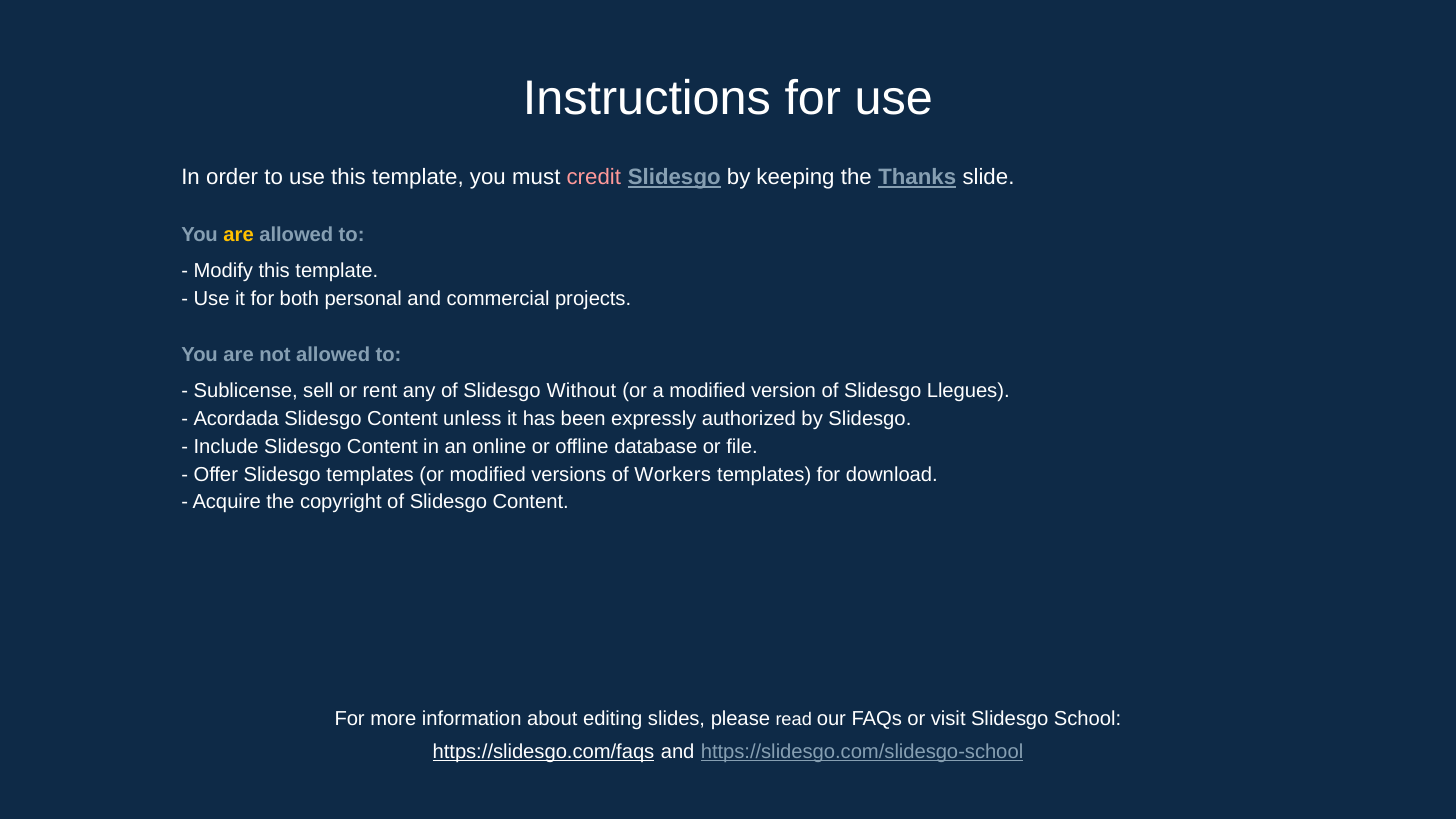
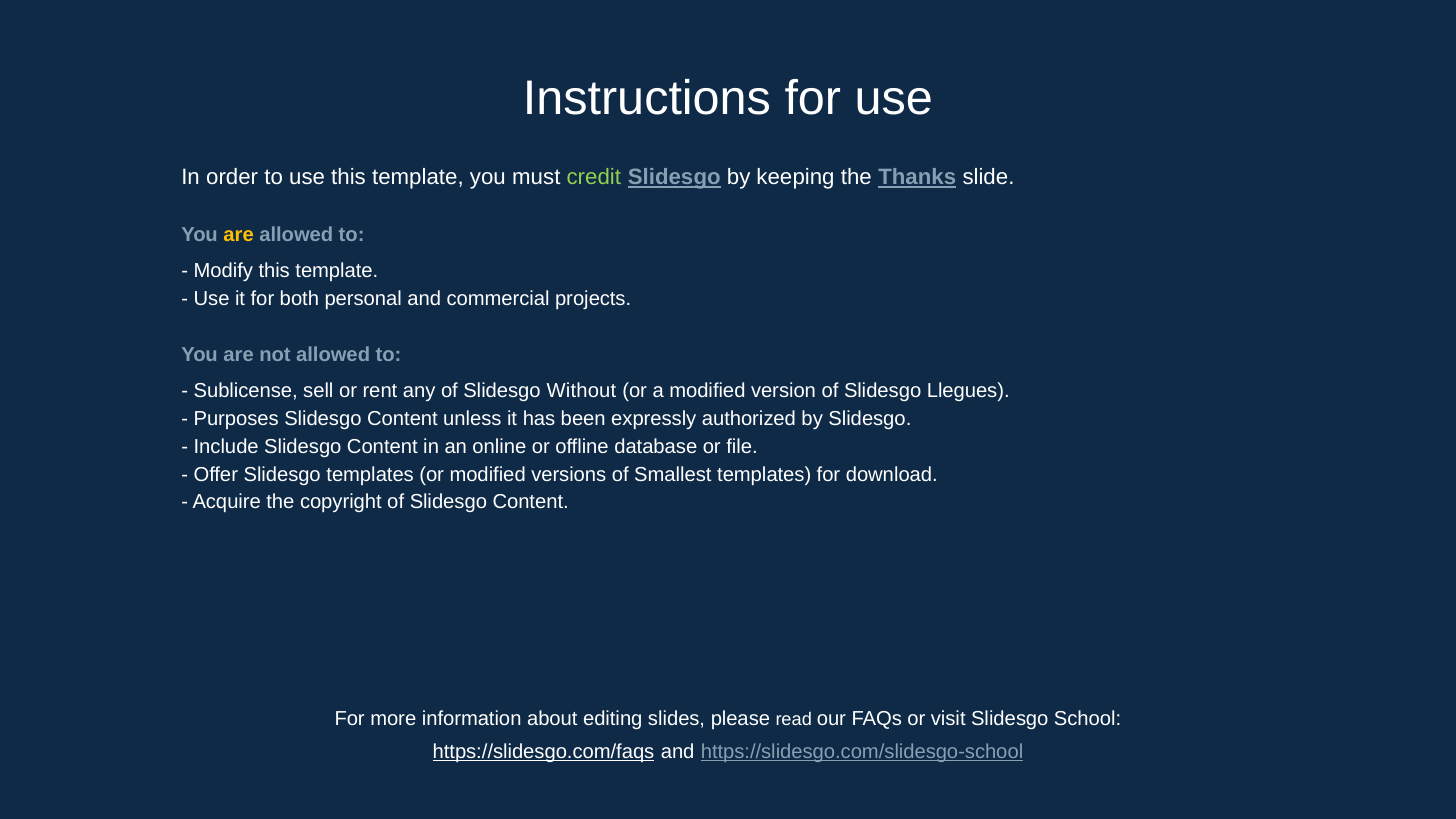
credit colour: pink -> light green
Acordada: Acordada -> Purposes
Workers: Workers -> Smallest
